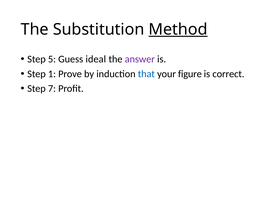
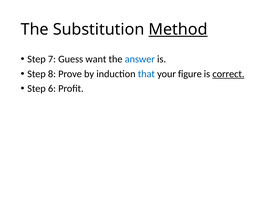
5: 5 -> 7
ideal: ideal -> want
answer colour: purple -> blue
1: 1 -> 8
correct underline: none -> present
7: 7 -> 6
